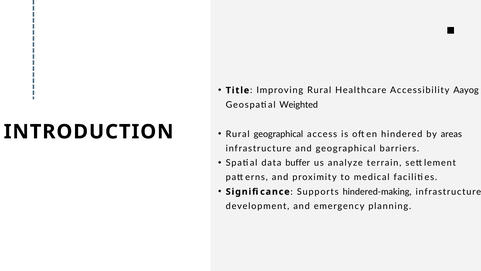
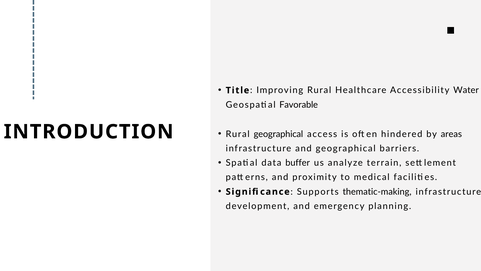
Aayog: Aayog -> Water
Weighted: Weighted -> Favorable
hindered-making: hindered-making -> thematic-making
